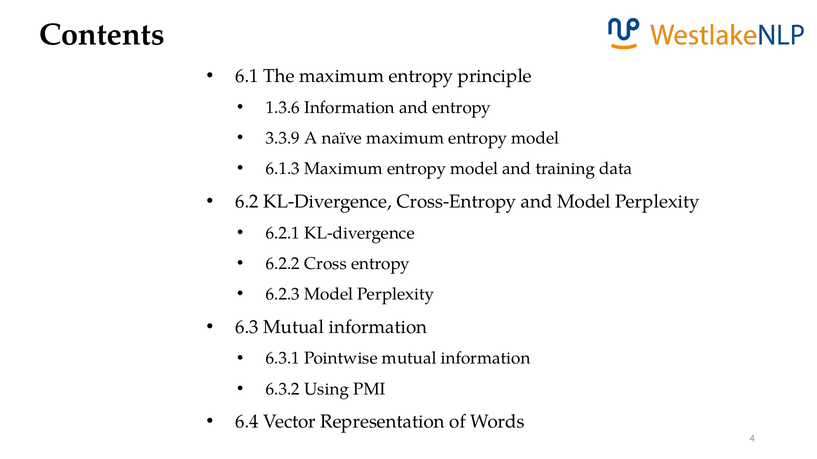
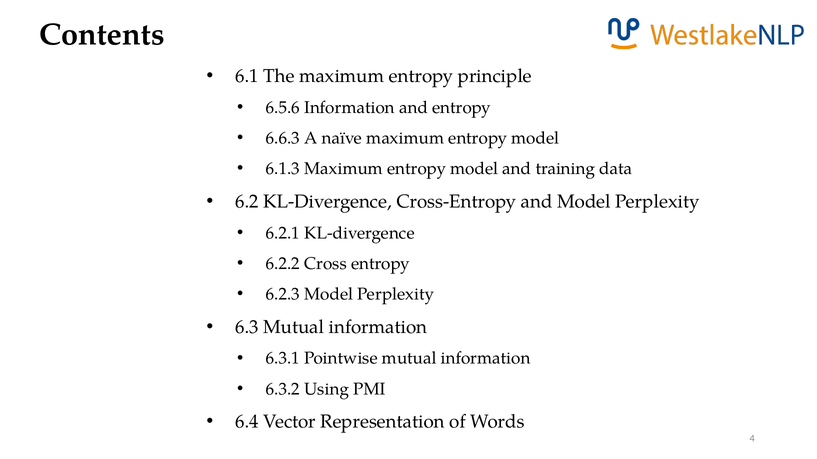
1.3.6: 1.3.6 -> 6.5.6
3.3.9: 3.3.9 -> 6.6.3
